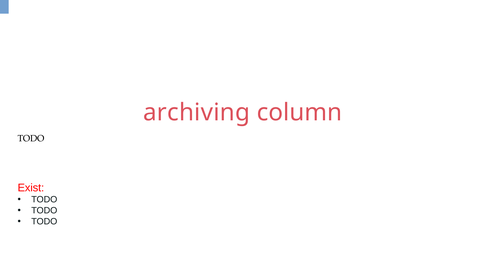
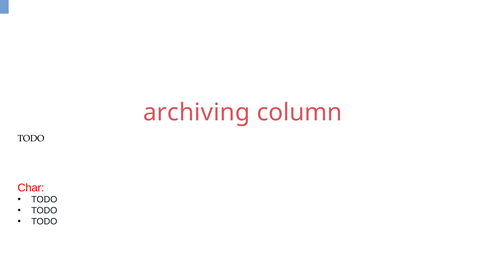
Exist: Exist -> Char
